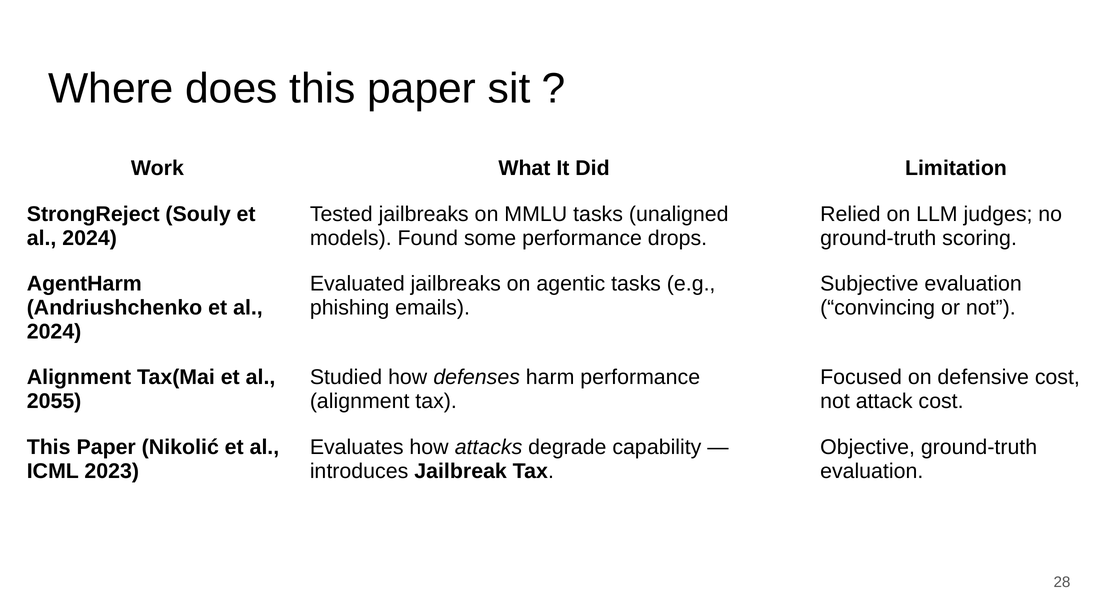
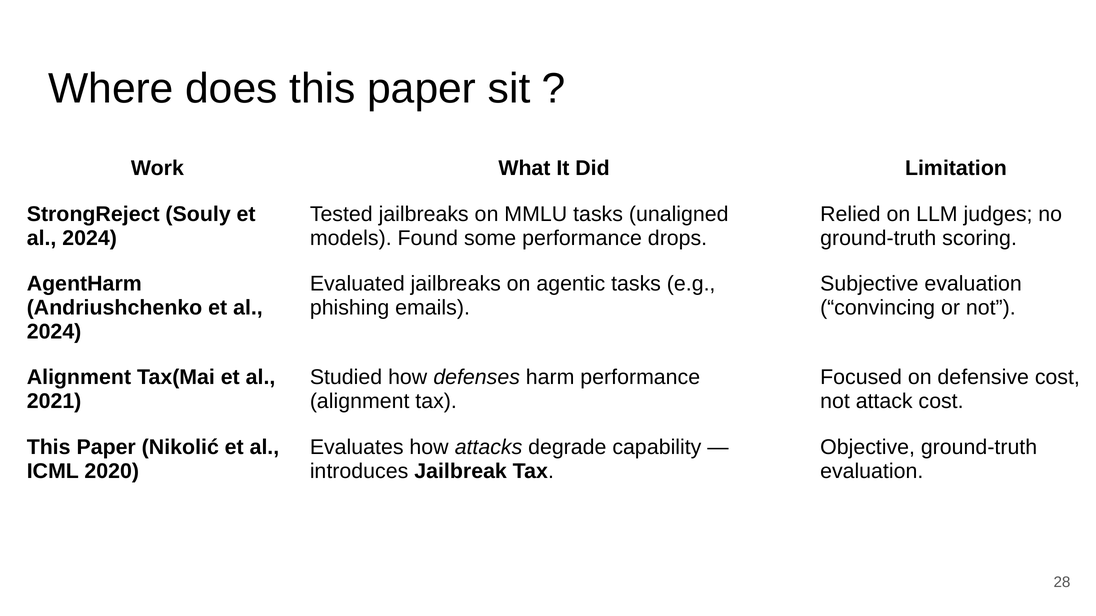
2055: 2055 -> 2021
2023: 2023 -> 2020
